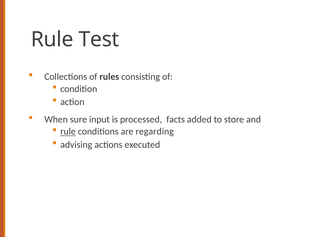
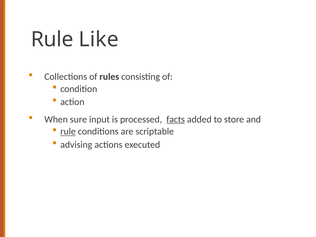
Test: Test -> Like
facts underline: none -> present
regarding: regarding -> scriptable
